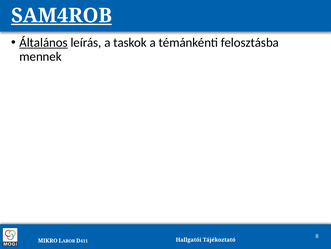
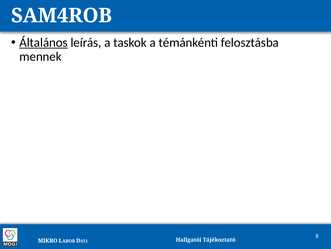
SAM4ROB underline: present -> none
